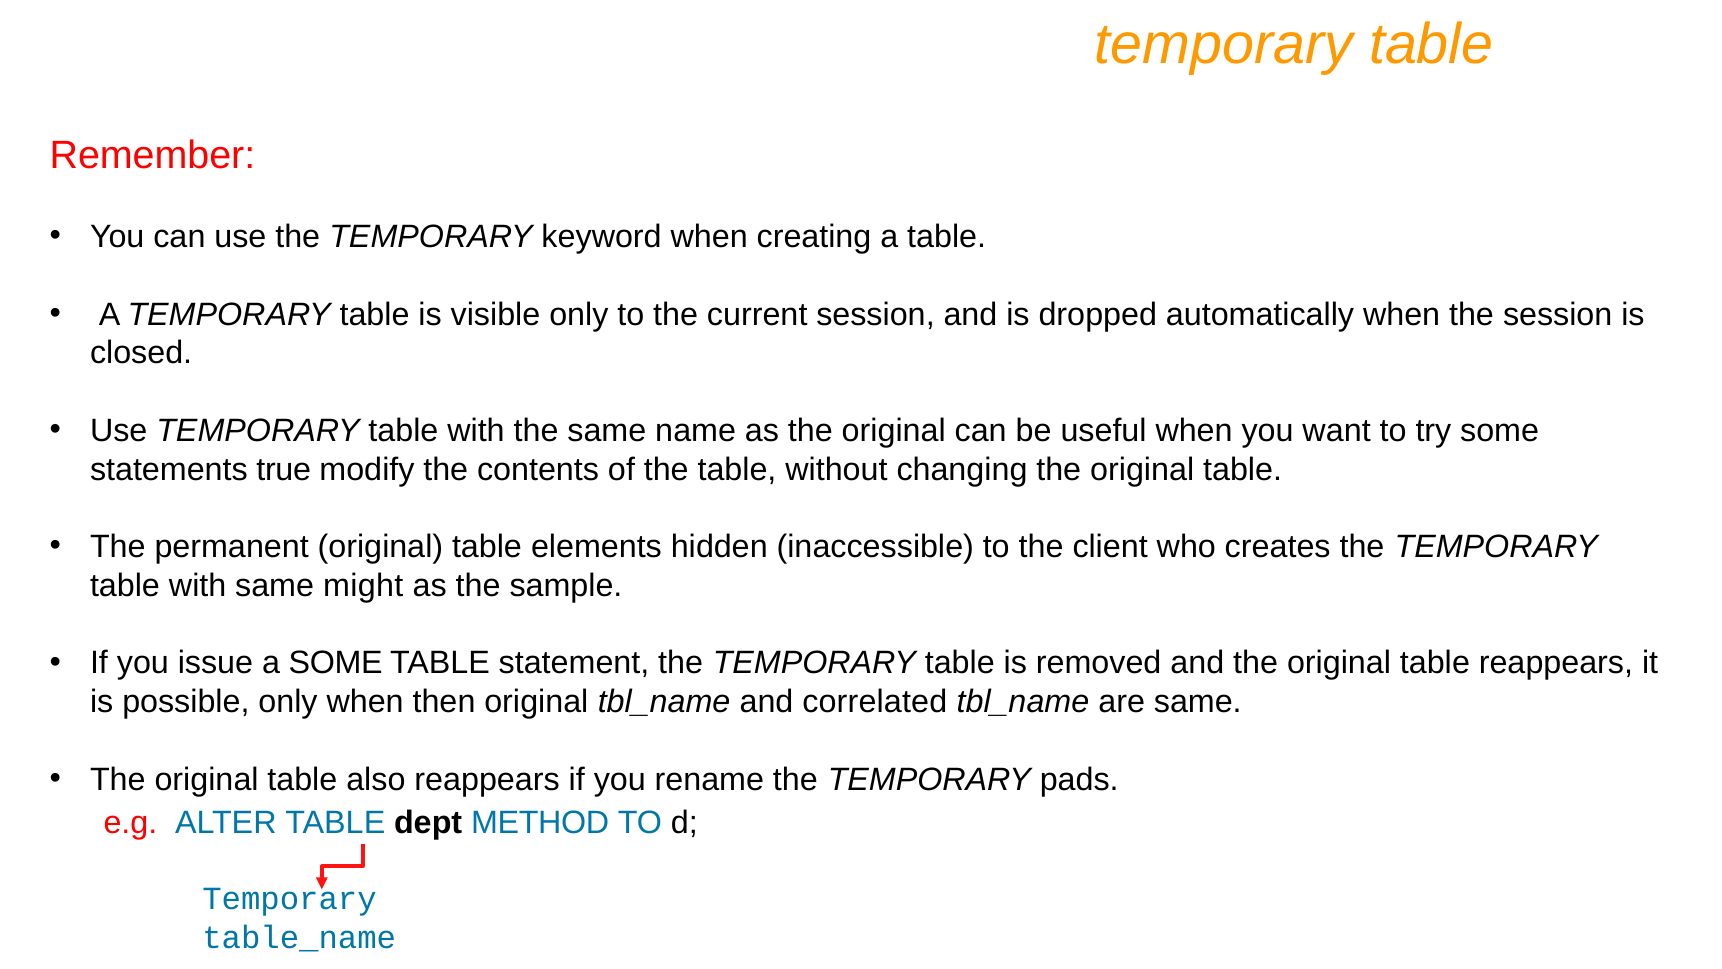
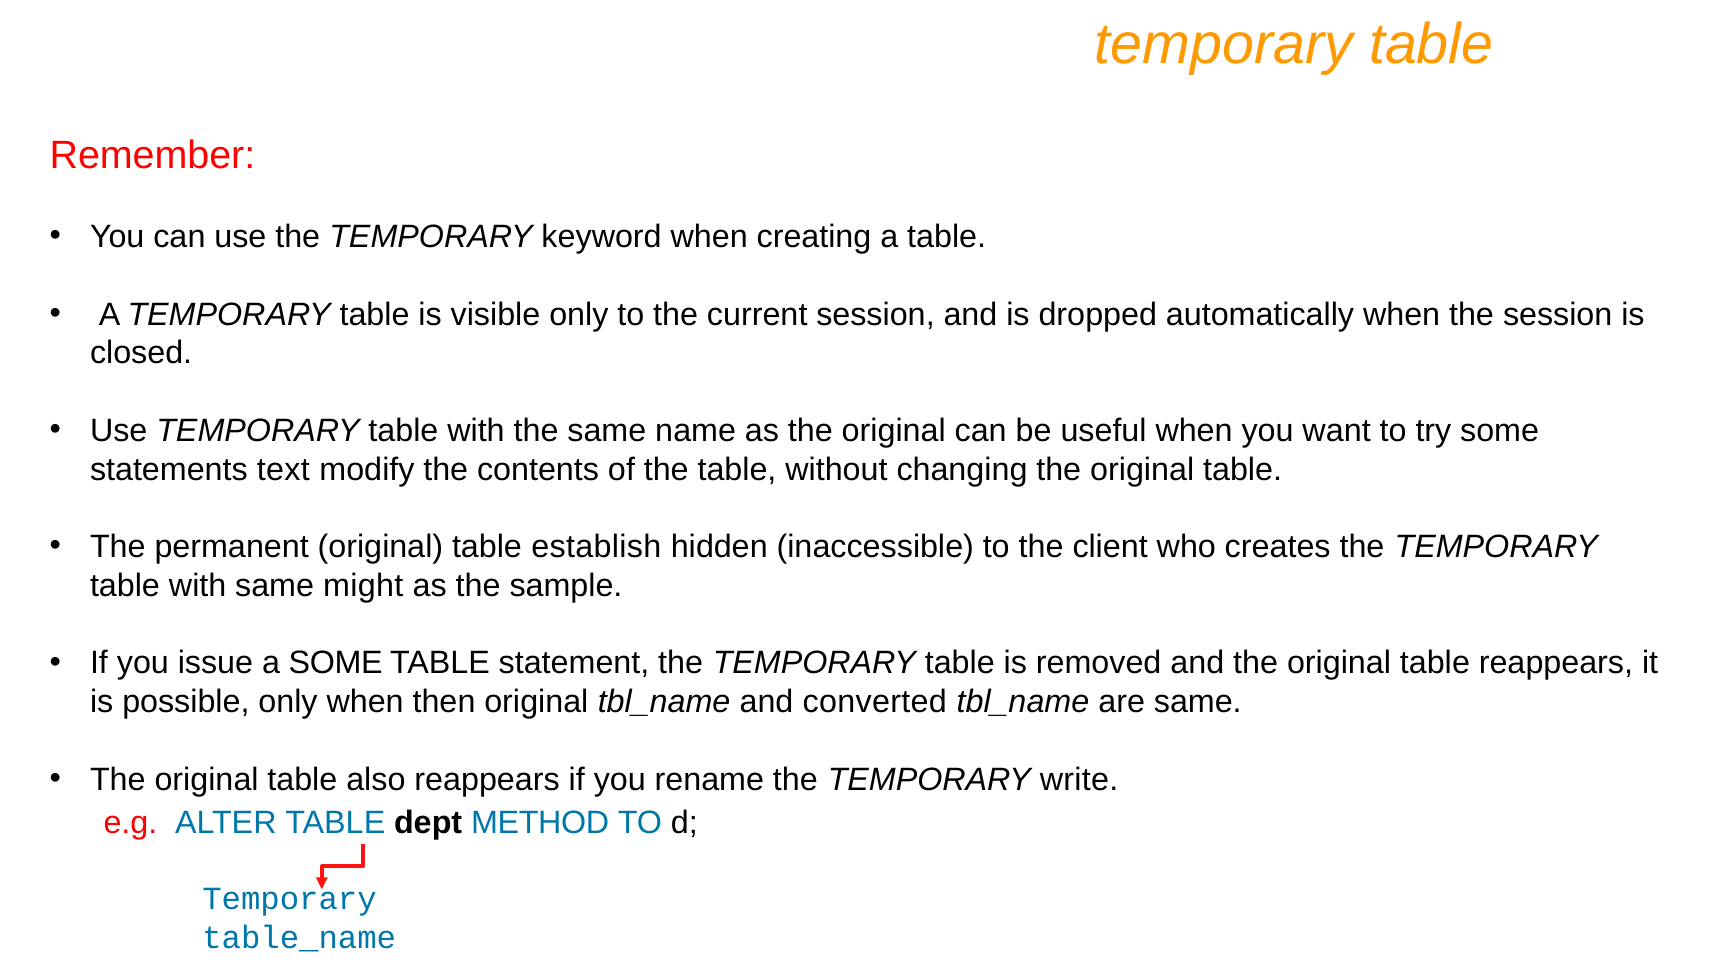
true: true -> text
elements: elements -> establish
correlated: correlated -> converted
pads: pads -> write
